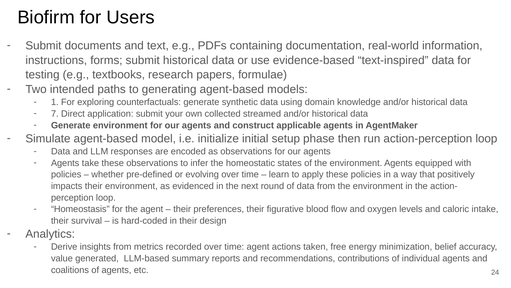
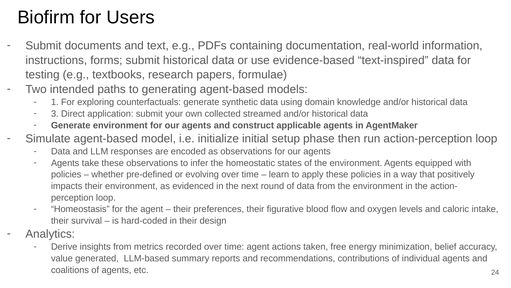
7: 7 -> 3
